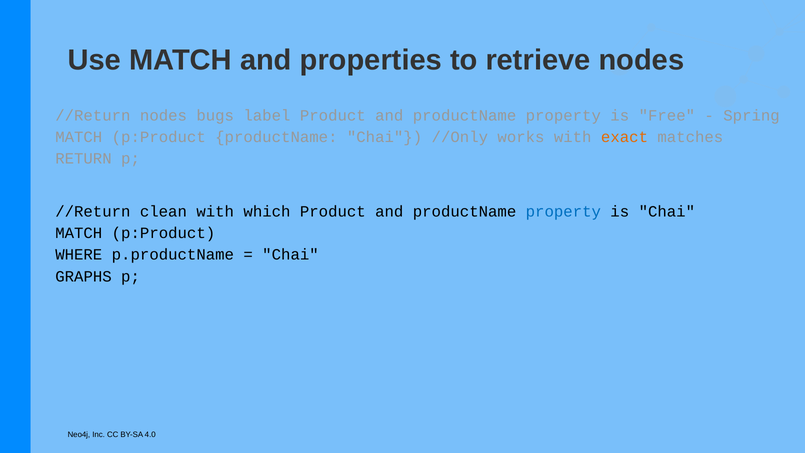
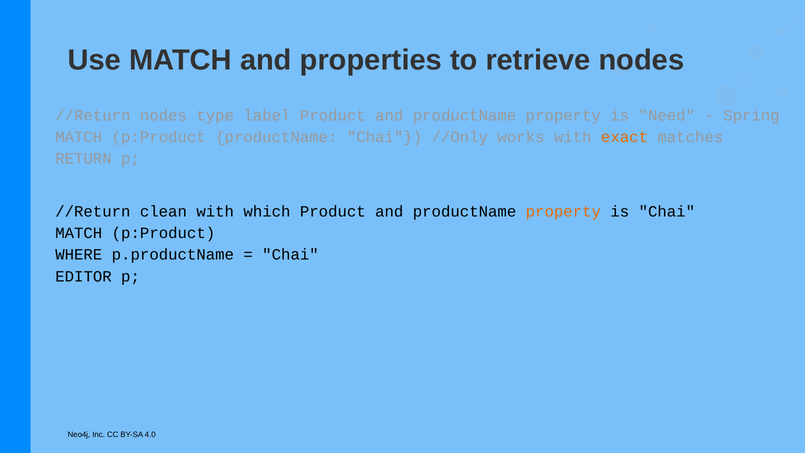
bugs: bugs -> type
Free: Free -> Need
property at (563, 211) colour: blue -> orange
GRAPHS: GRAPHS -> EDITOR
